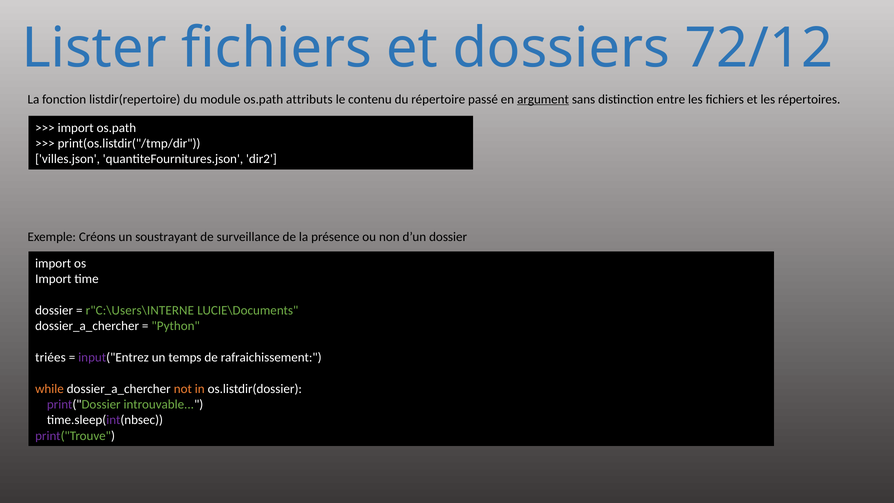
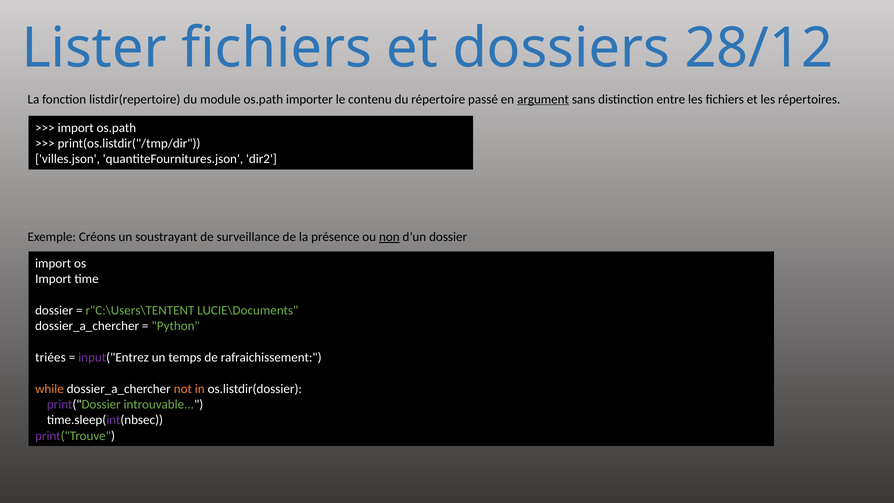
72/12: 72/12 -> 28/12
attributs: attributs -> importer
non underline: none -> present
r"C:\Users\INTERNE: r"C:\Users\INTERNE -> r"C:\Users\TENTENT
